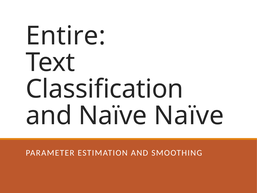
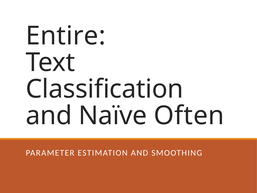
Naïve Naïve: Naïve -> Often
